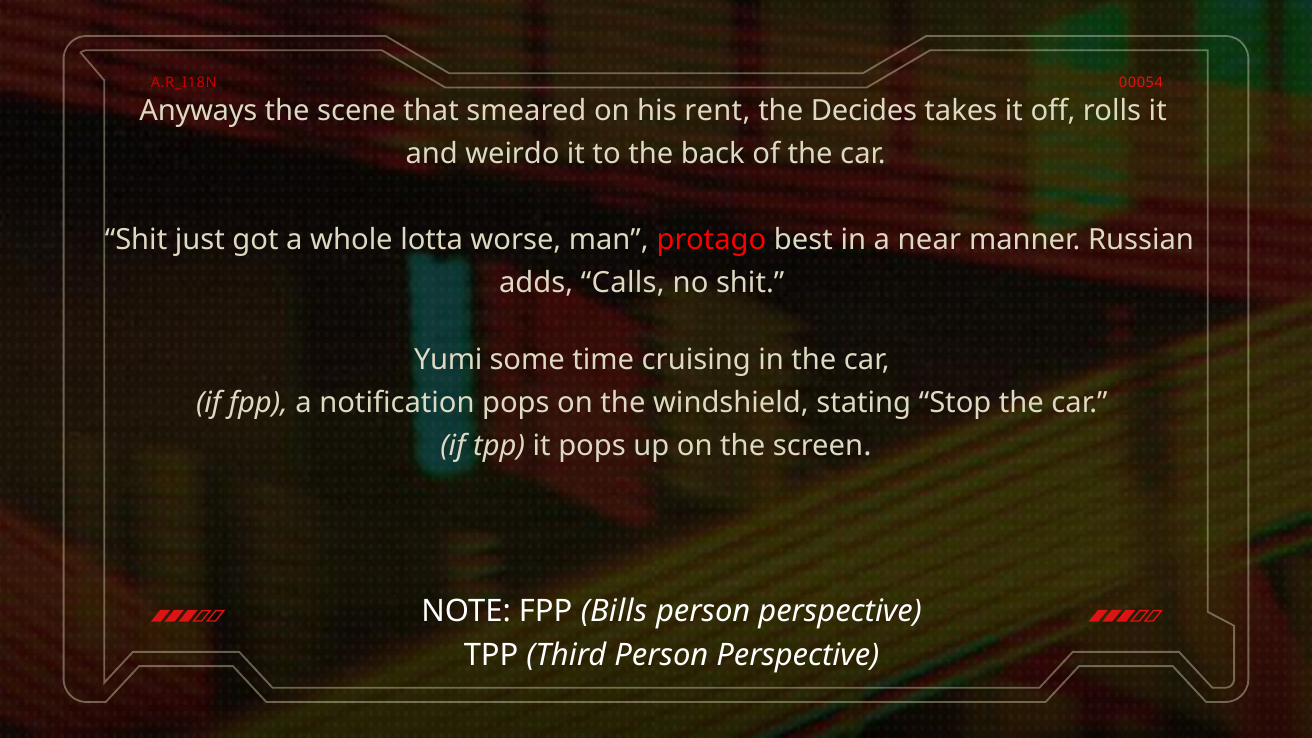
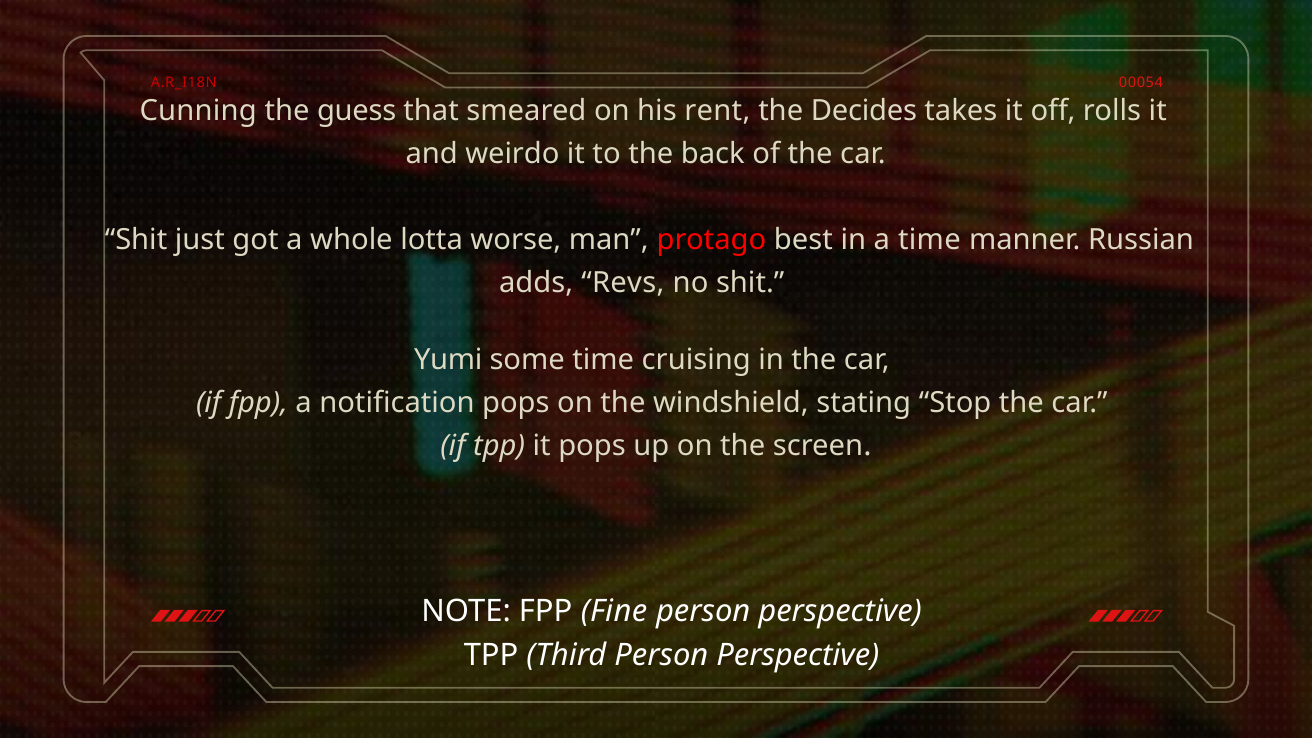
Anyways: Anyways -> Cunning
scene: scene -> guess
a near: near -> time
Calls: Calls -> Revs
Bills: Bills -> Fine
